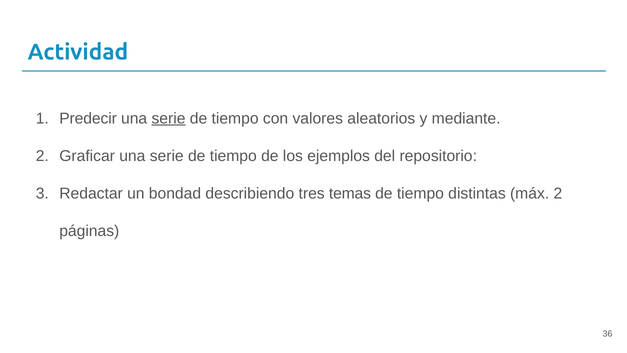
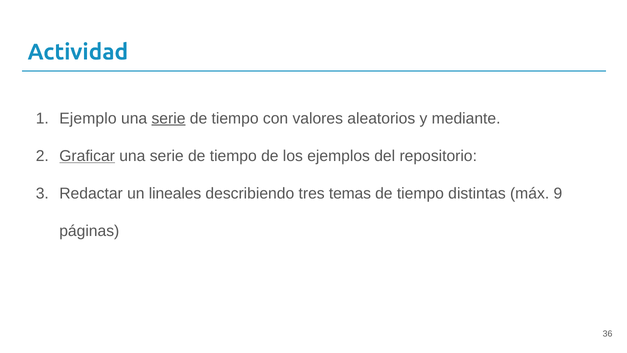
Predecir: Predecir -> Ejemplo
Graficar underline: none -> present
bondad: bondad -> lineales
máx 2: 2 -> 9
